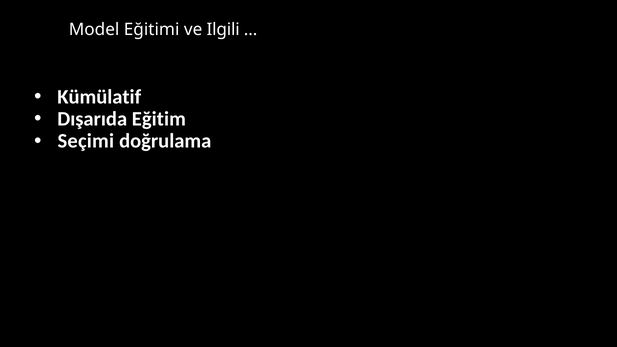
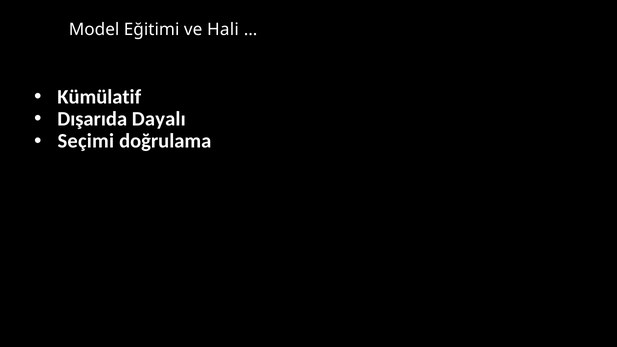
Ilgili: Ilgili -> Hali
Eğitim: Eğitim -> Dayalı
